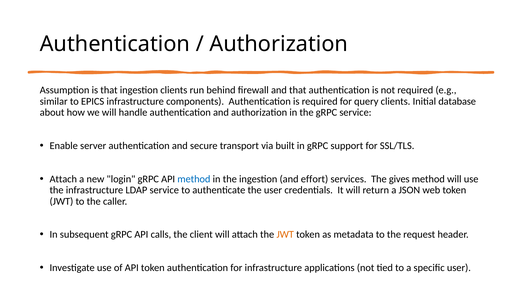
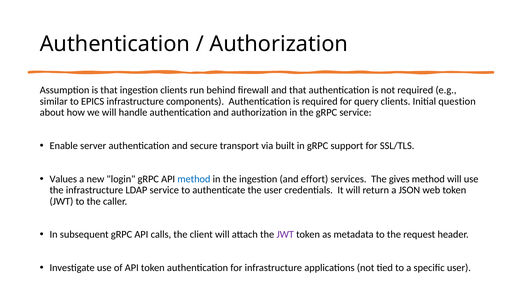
database: database -> question
Attach at (63, 179): Attach -> Values
JWT at (285, 234) colour: orange -> purple
